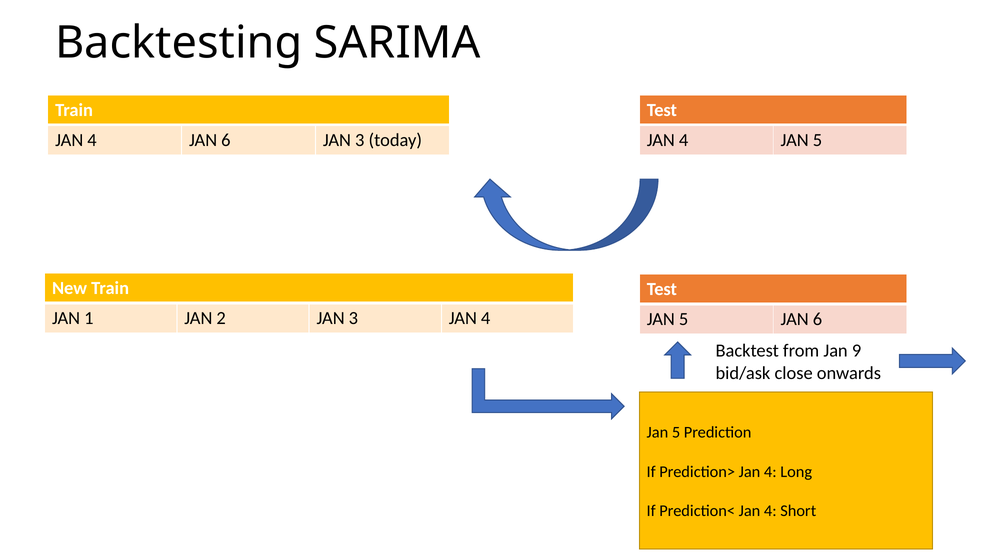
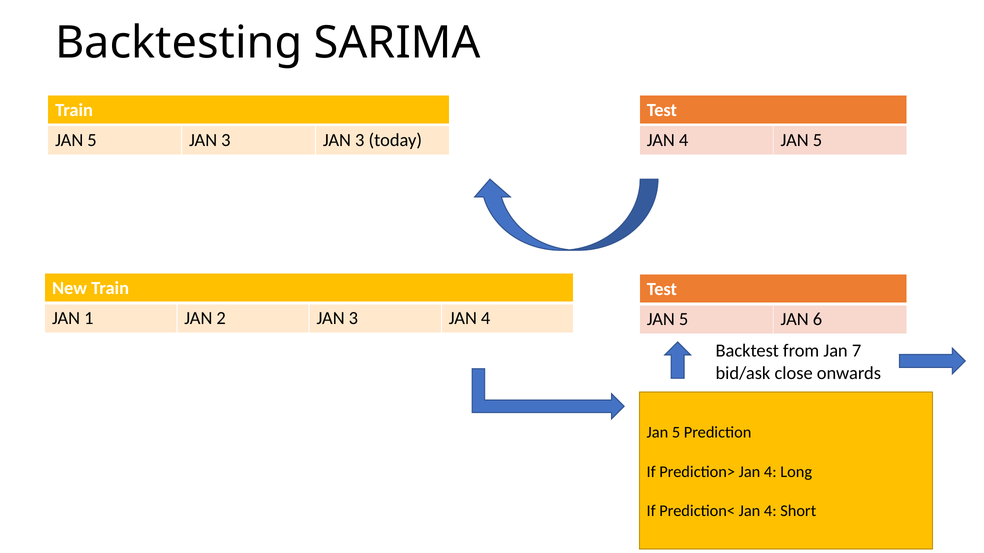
4 at (92, 140): 4 -> 5
6 at (226, 140): 6 -> 3
9: 9 -> 7
